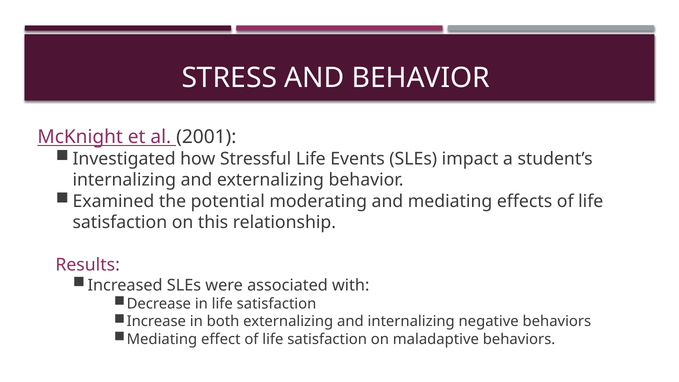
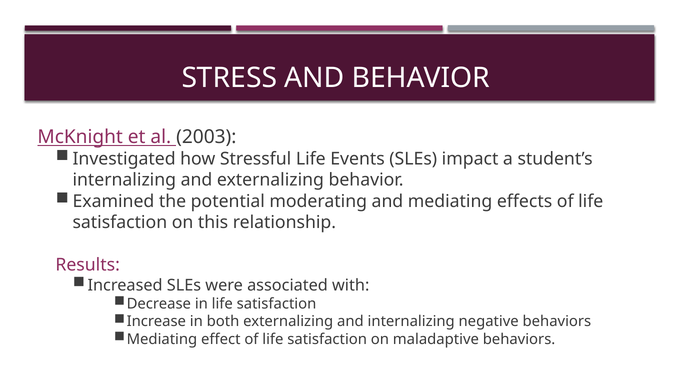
2001: 2001 -> 2003
